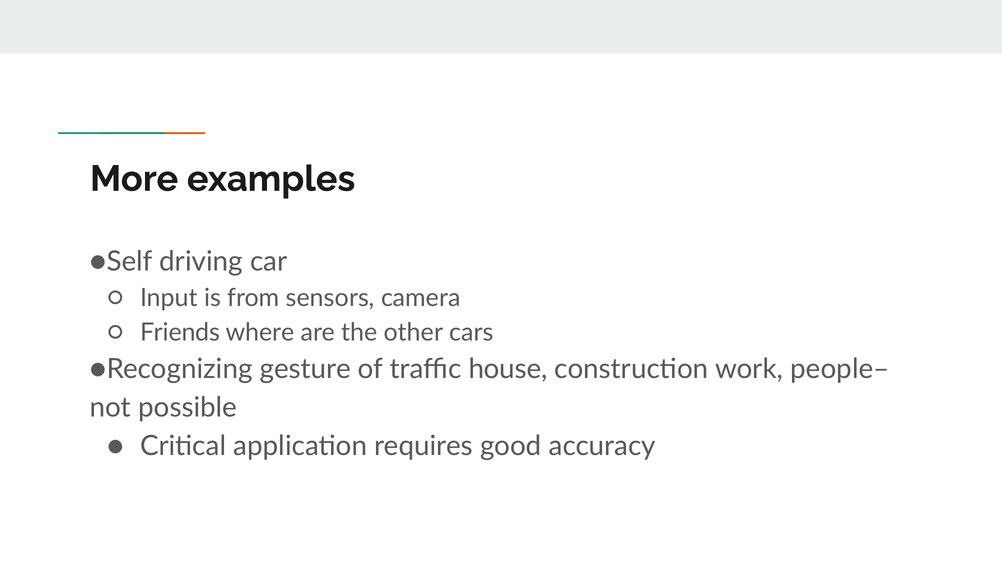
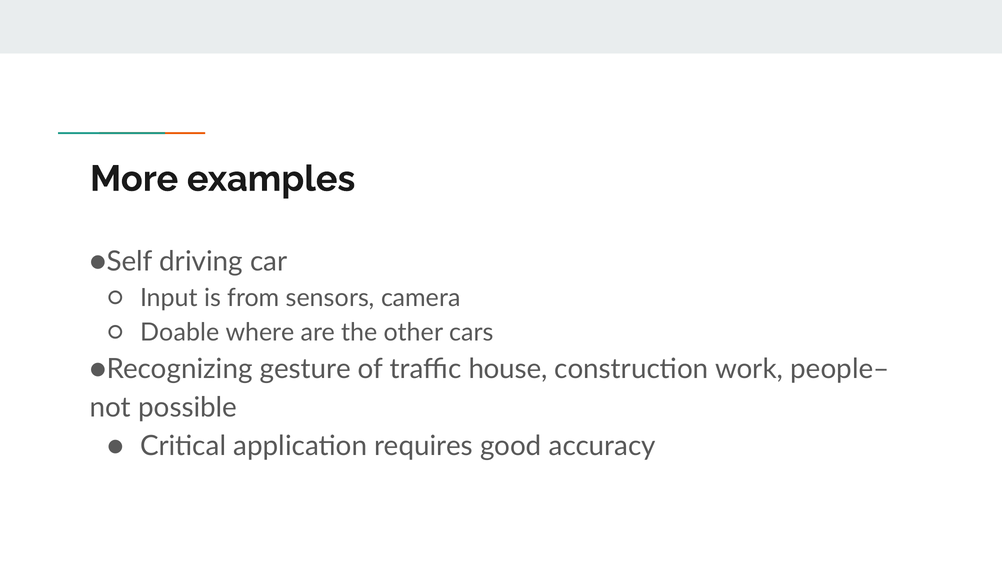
Friends: Friends -> Doable
